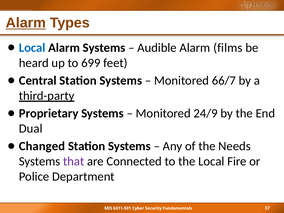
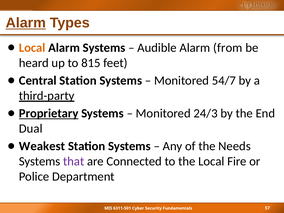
Local at (32, 48) colour: blue -> orange
films: films -> from
699: 699 -> 815
66/7: 66/7 -> 54/7
Proprietary underline: none -> present
24/9: 24/9 -> 24/3
Changed: Changed -> Weakest
